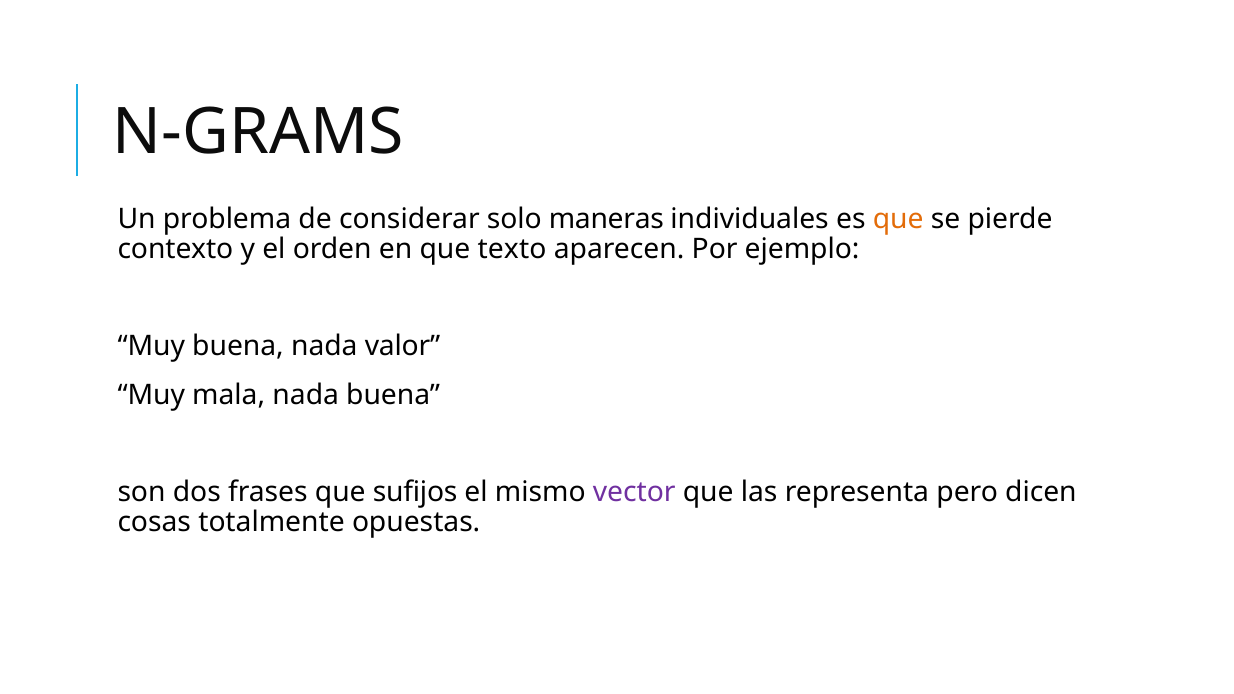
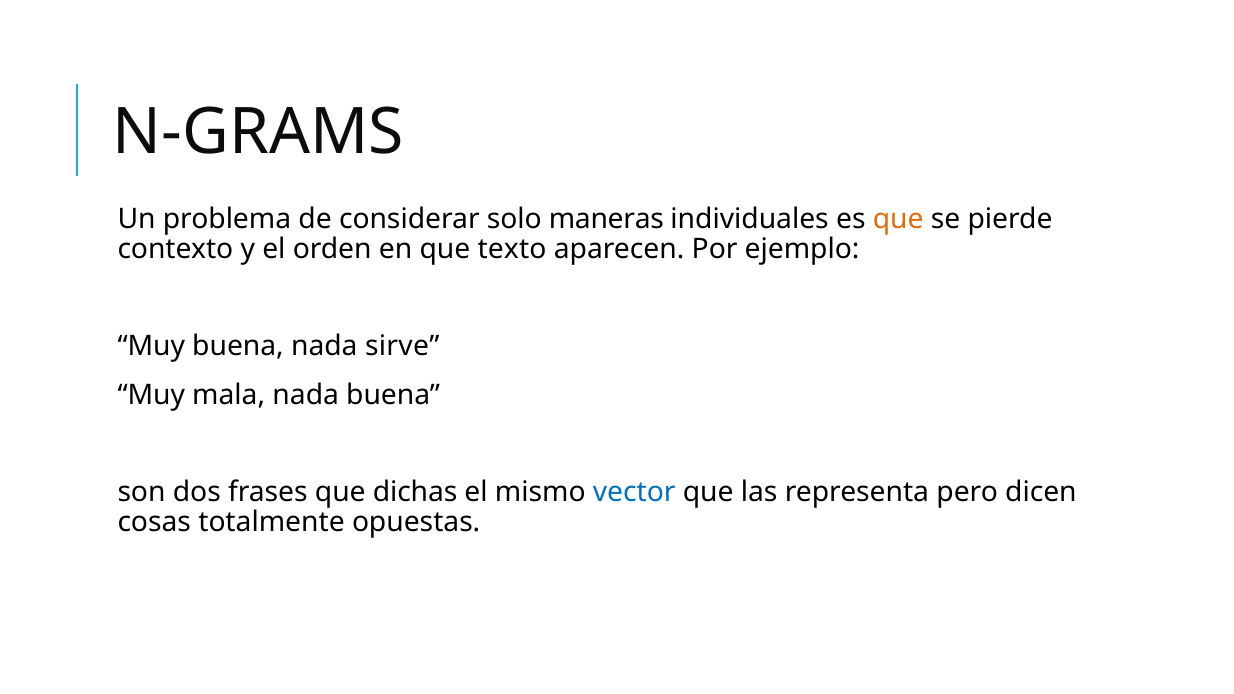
valor: valor -> sirve
sufijos: sufijos -> dichas
vector colour: purple -> blue
